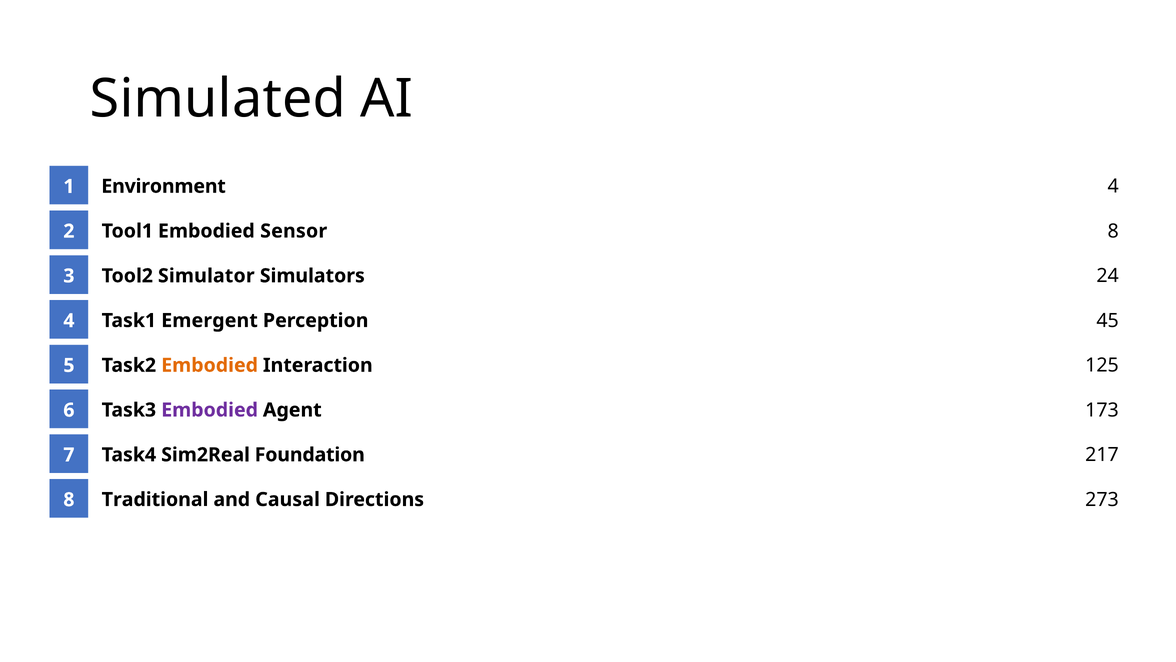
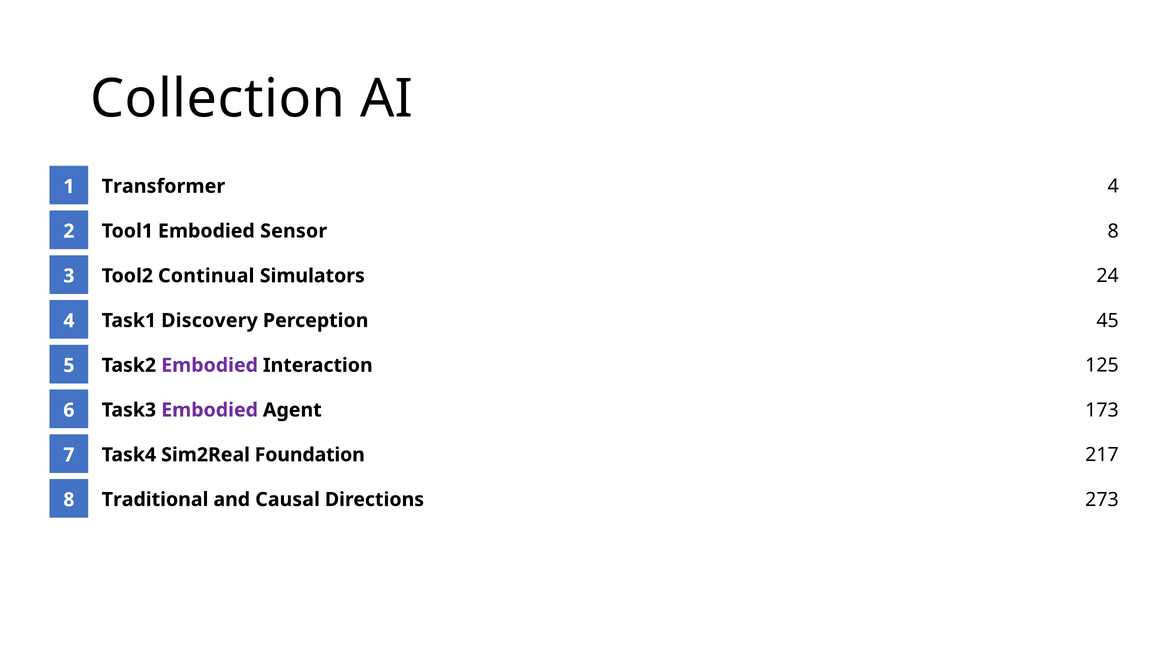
Simulated: Simulated -> Collection
Environment: Environment -> Transformer
Simulator: Simulator -> Continual
Emergent: Emergent -> Discovery
Embodied at (210, 365) colour: orange -> purple
